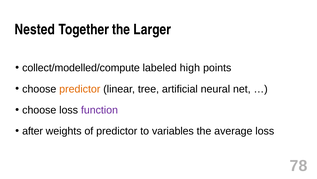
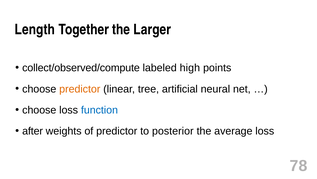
Nested: Nested -> Length
collect/modelled/compute: collect/modelled/compute -> collect/observed/compute
function colour: purple -> blue
variables: variables -> posterior
